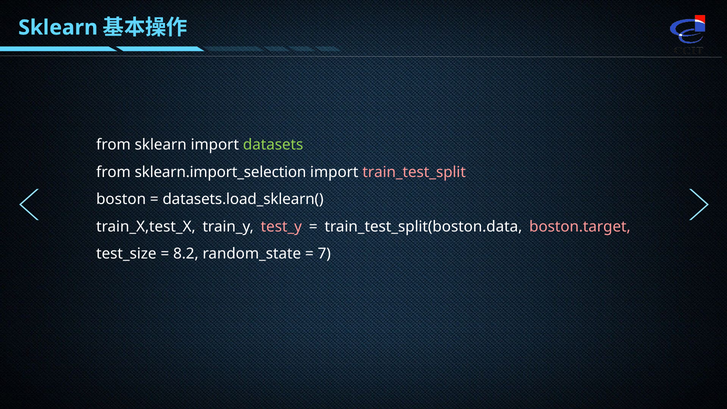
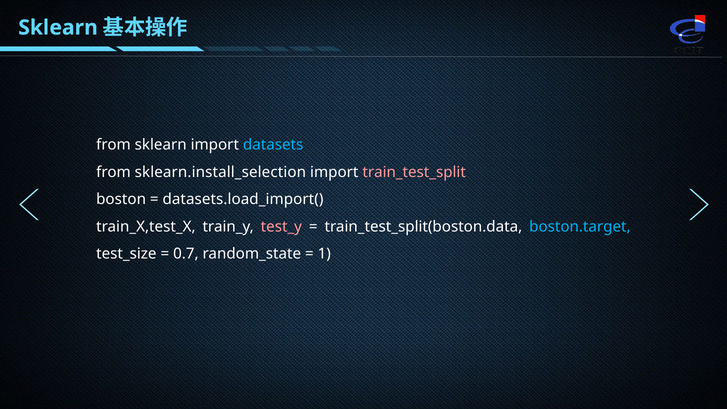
datasets colour: light green -> light blue
sklearn.import_selection: sklearn.import_selection -> sklearn.install_selection
datasets.load_sklearn(: datasets.load_sklearn( -> datasets.load_import(
boston.target colour: pink -> light blue
8.2: 8.2 -> 0.7
7: 7 -> 1
